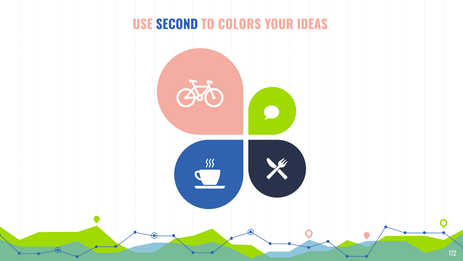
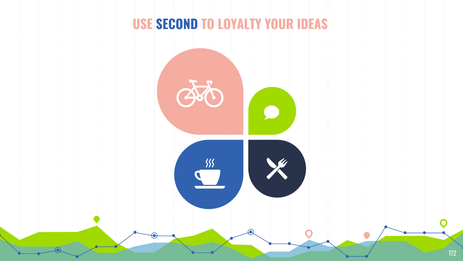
COLORS: COLORS -> LOYALTY
